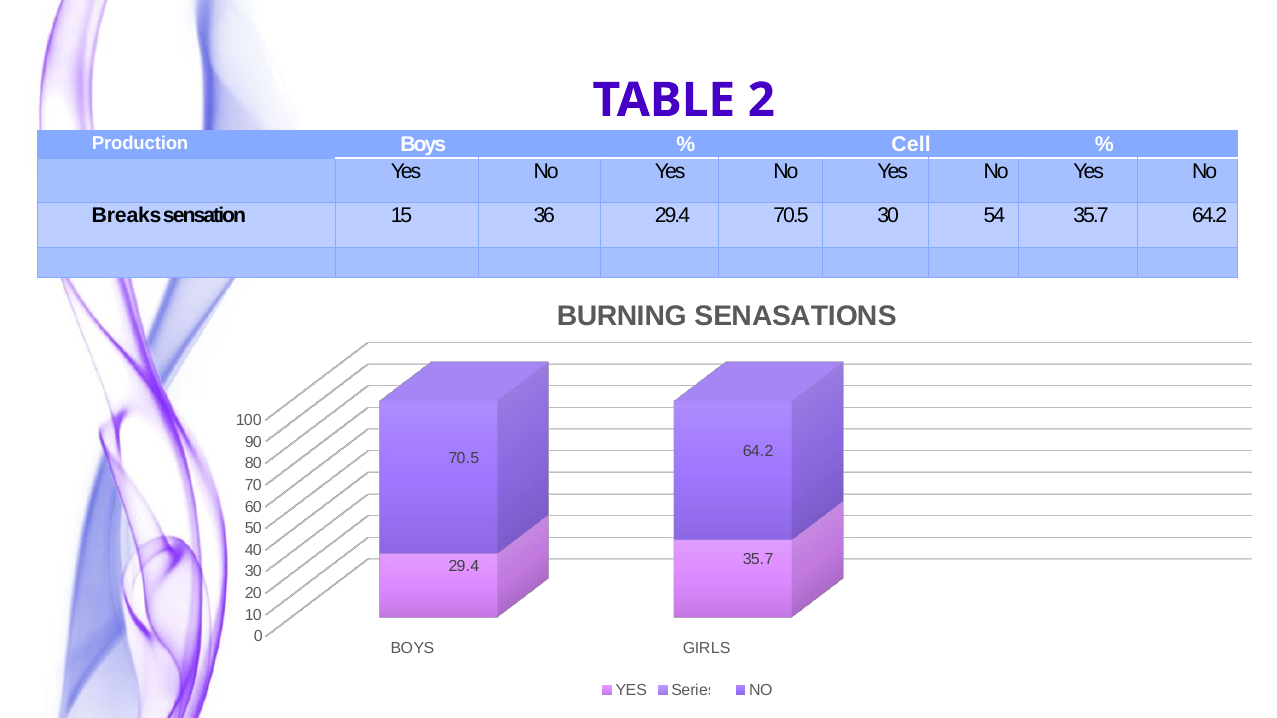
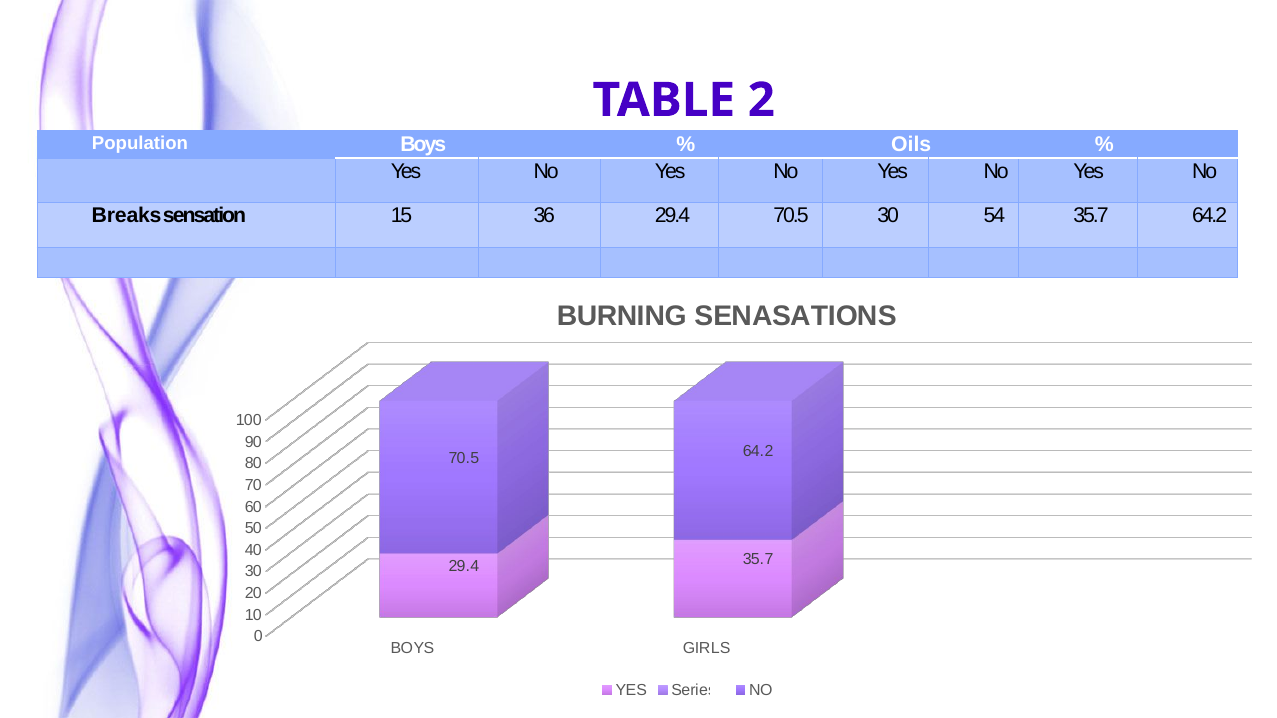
Production: Production -> Population
Cell: Cell -> Oils
